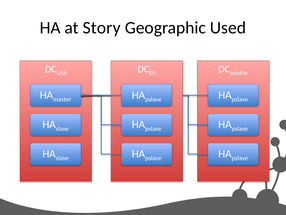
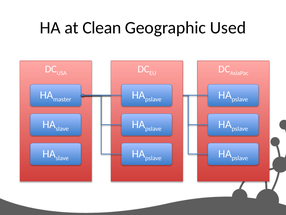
Story: Story -> Clean
